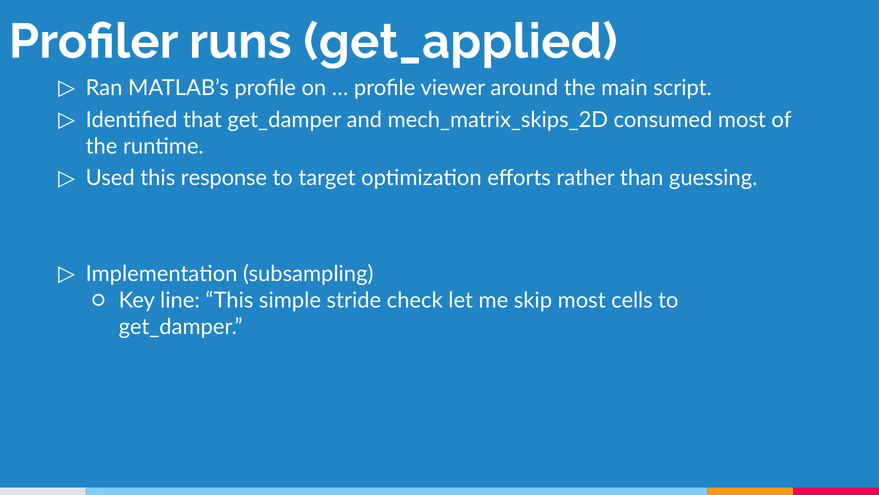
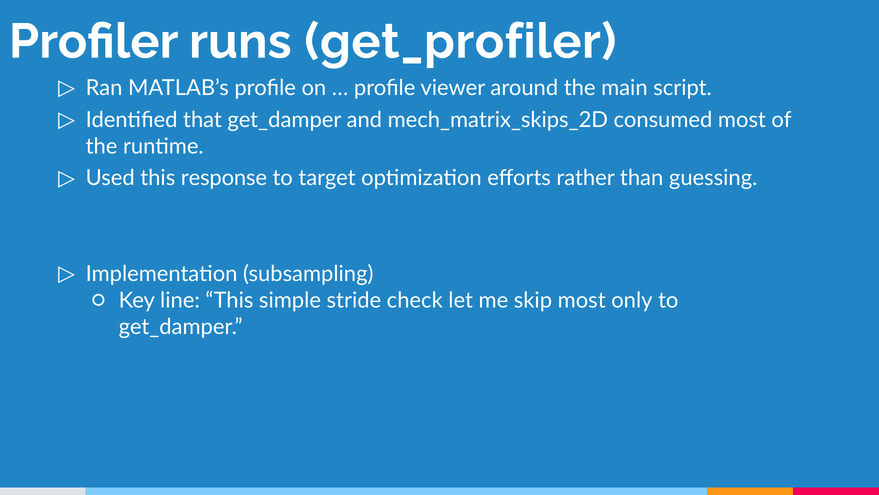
get_applied: get_applied -> get_profiler
cells: cells -> only
